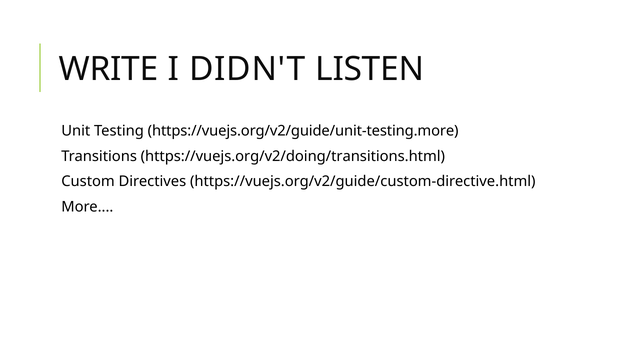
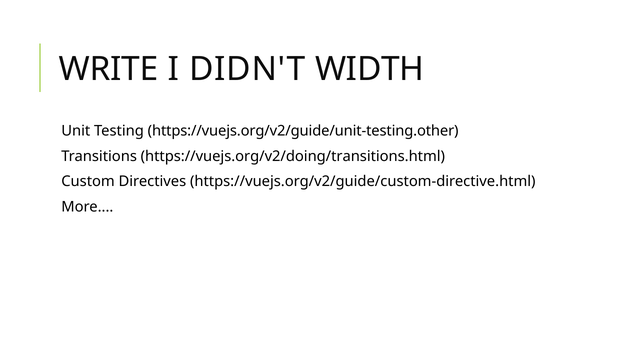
LISTEN: LISTEN -> WIDTH
https://vuejs.org/v2/guide/unit-testing.more: https://vuejs.org/v2/guide/unit-testing.more -> https://vuejs.org/v2/guide/unit-testing.other
